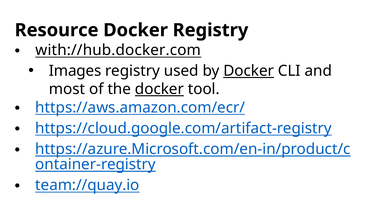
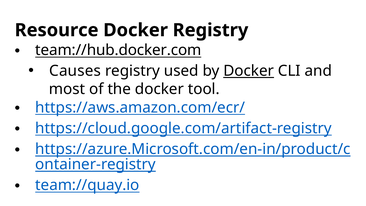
with://hub.docker.com: with://hub.docker.com -> team://hub.docker.com
Images: Images -> Causes
docker at (159, 89) underline: present -> none
